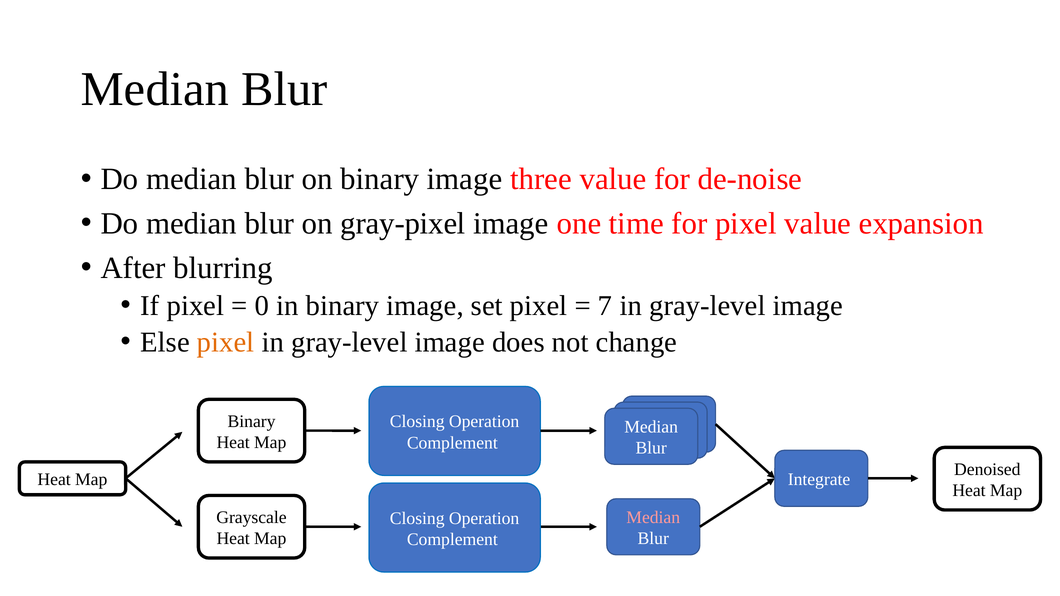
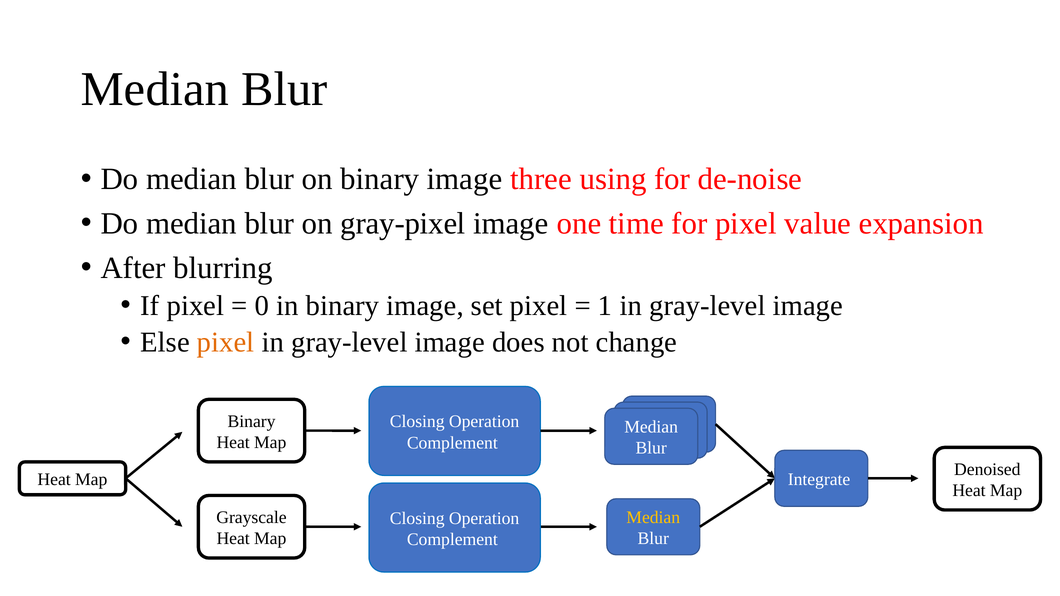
three value: value -> using
7: 7 -> 1
Median at (653, 518) colour: pink -> yellow
